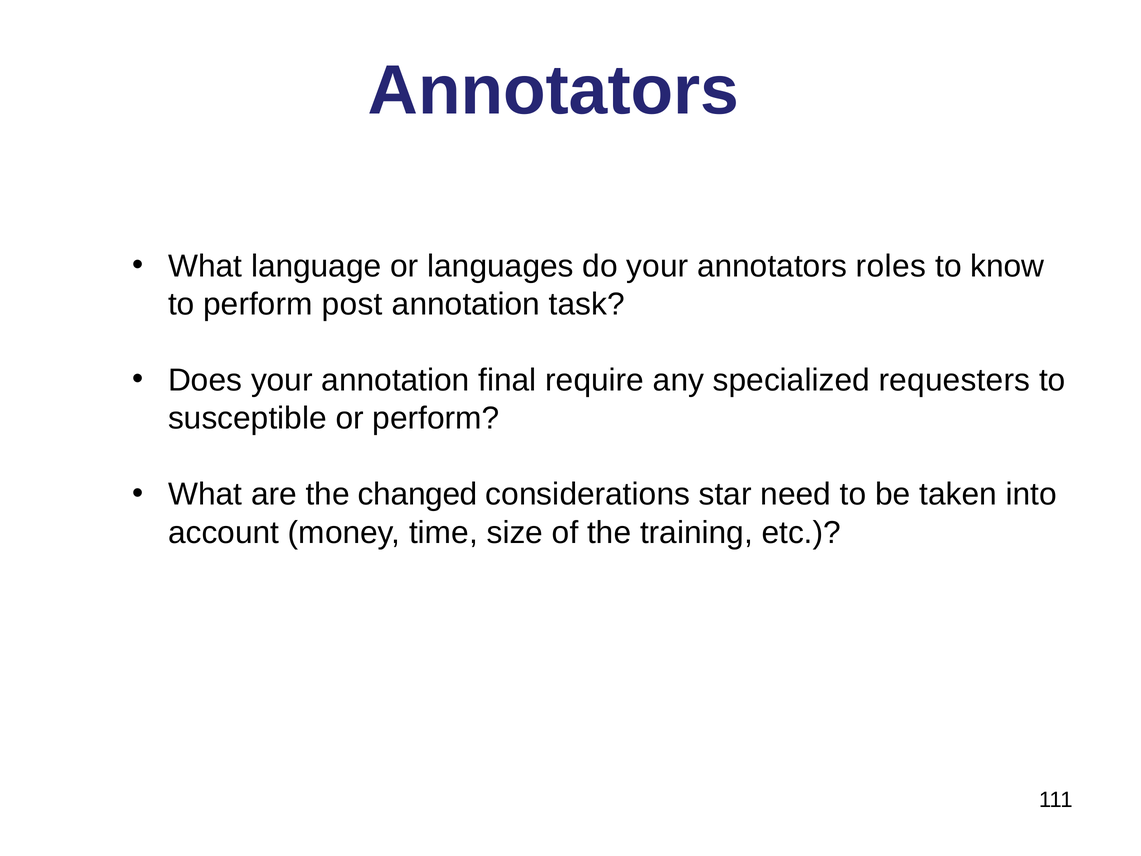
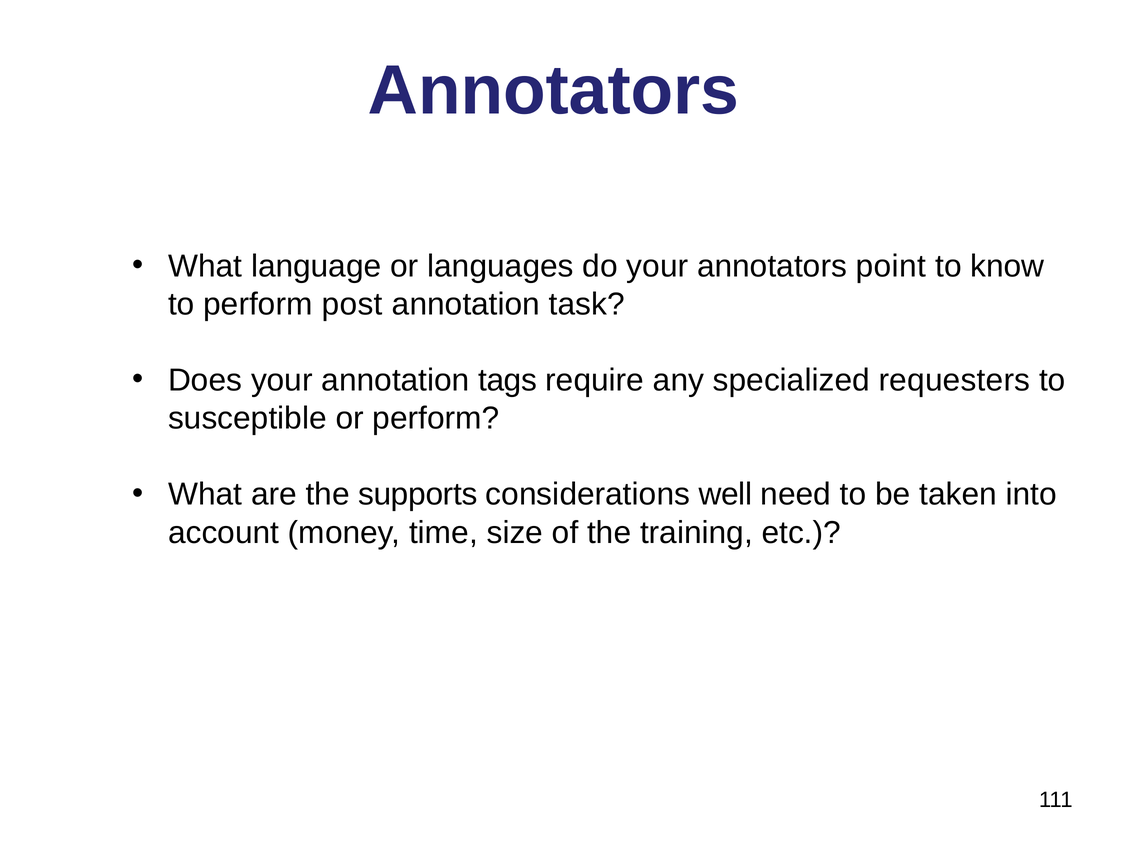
roles: roles -> point
final: final -> tags
changed: changed -> supports
star: star -> well
